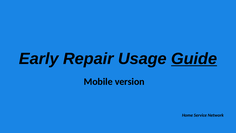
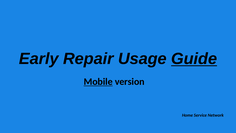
Mobile underline: none -> present
